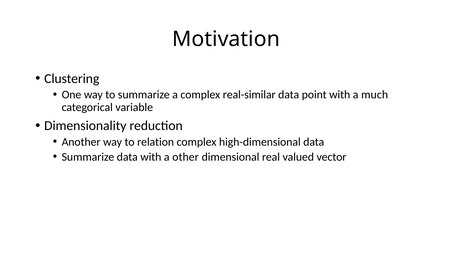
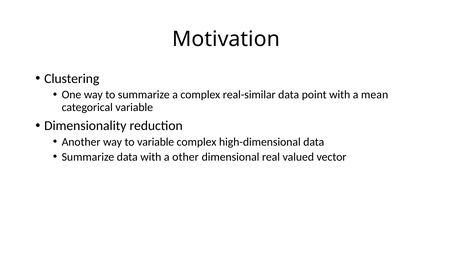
much: much -> mean
to relation: relation -> variable
